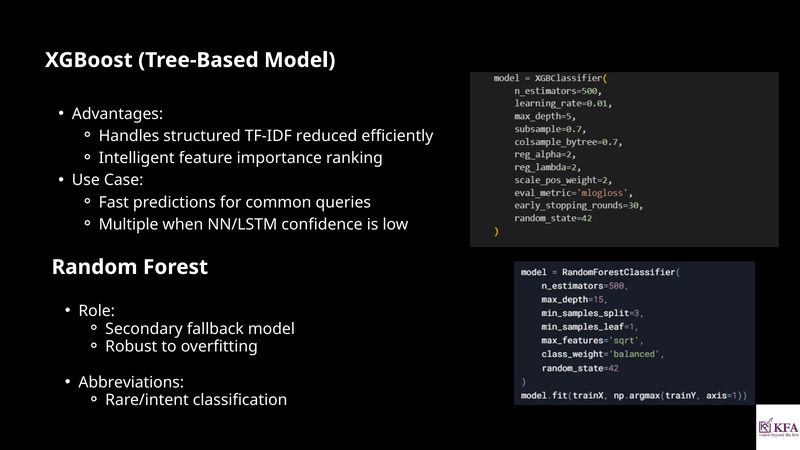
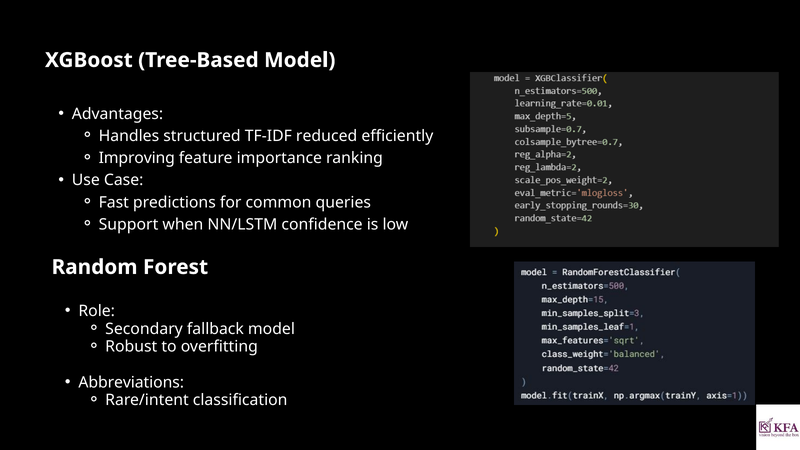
Intelligent: Intelligent -> Improving
Multiple: Multiple -> Support
